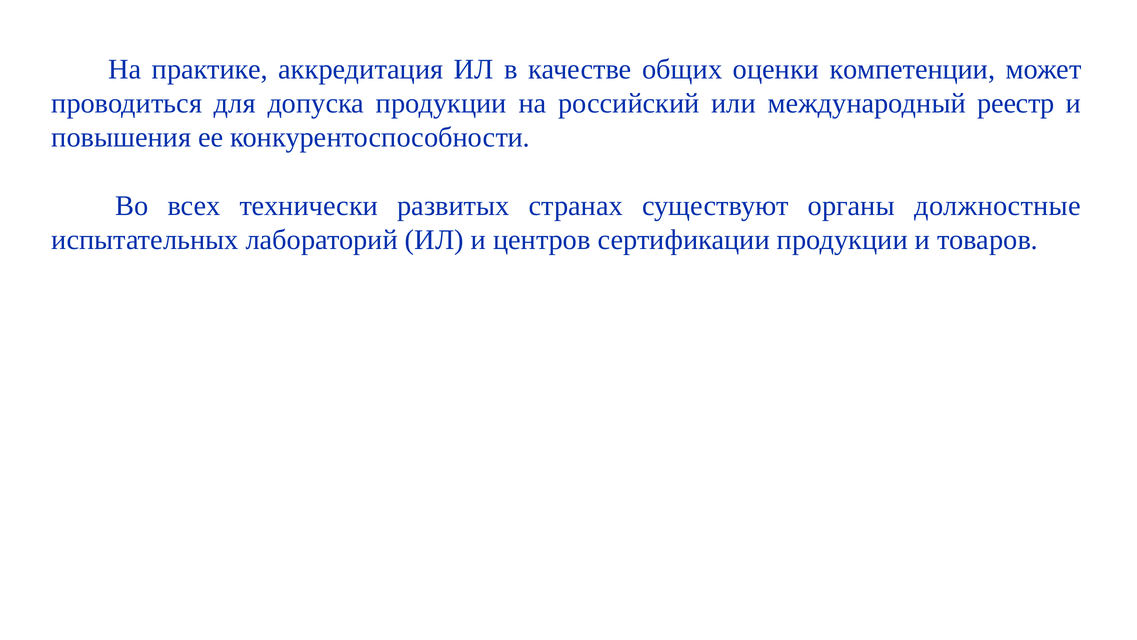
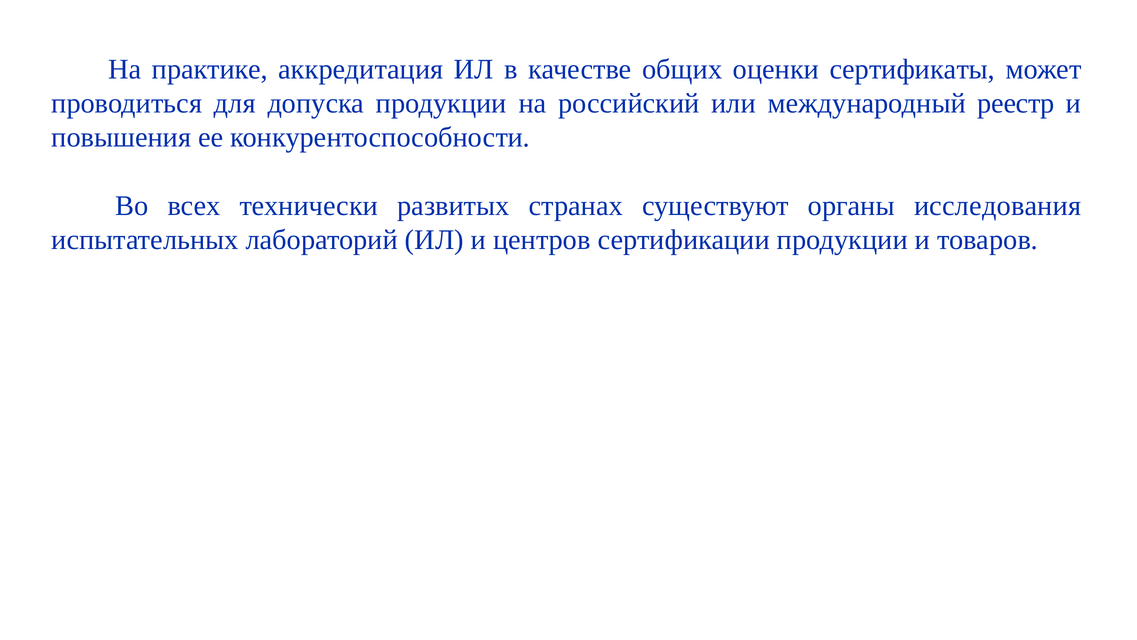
компетенции: компетенции -> сертификаты
должностные: должностные -> исследования
